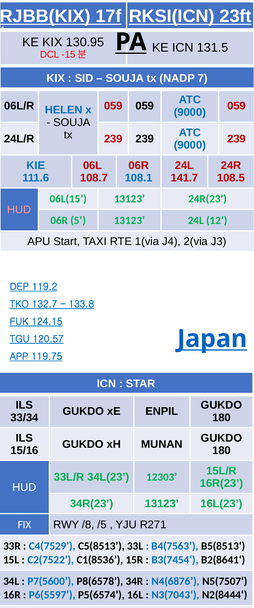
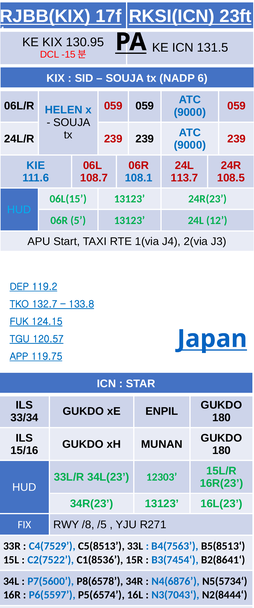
7: 7 -> 6
141.7: 141.7 -> 113.7
HUD at (19, 210) colour: pink -> light blue
N5(7507‘: N5(7507‘ -> N5(5734‘
